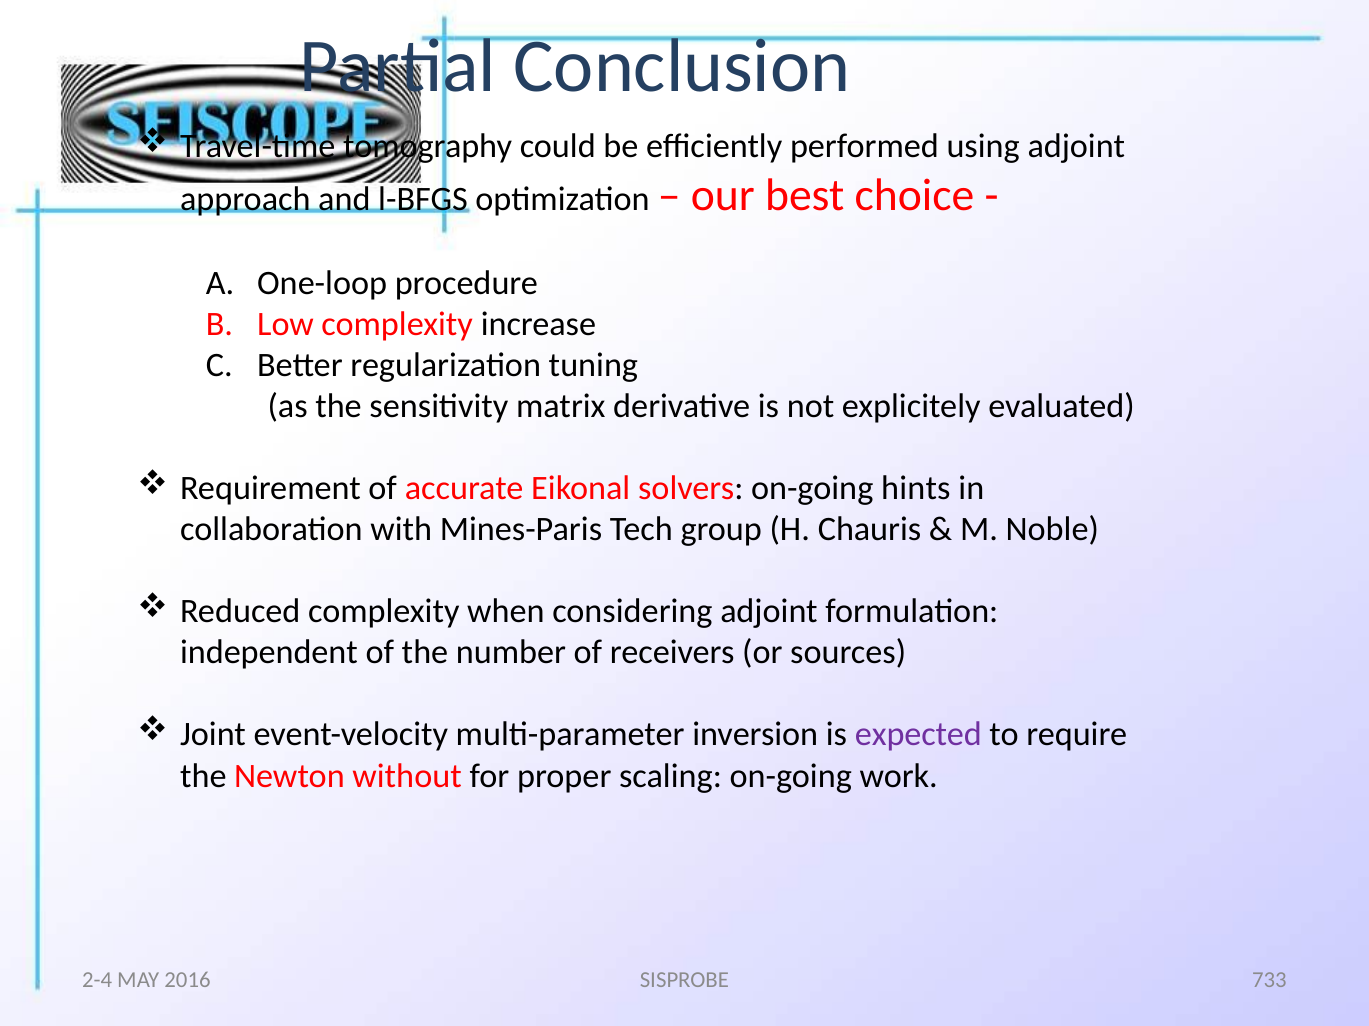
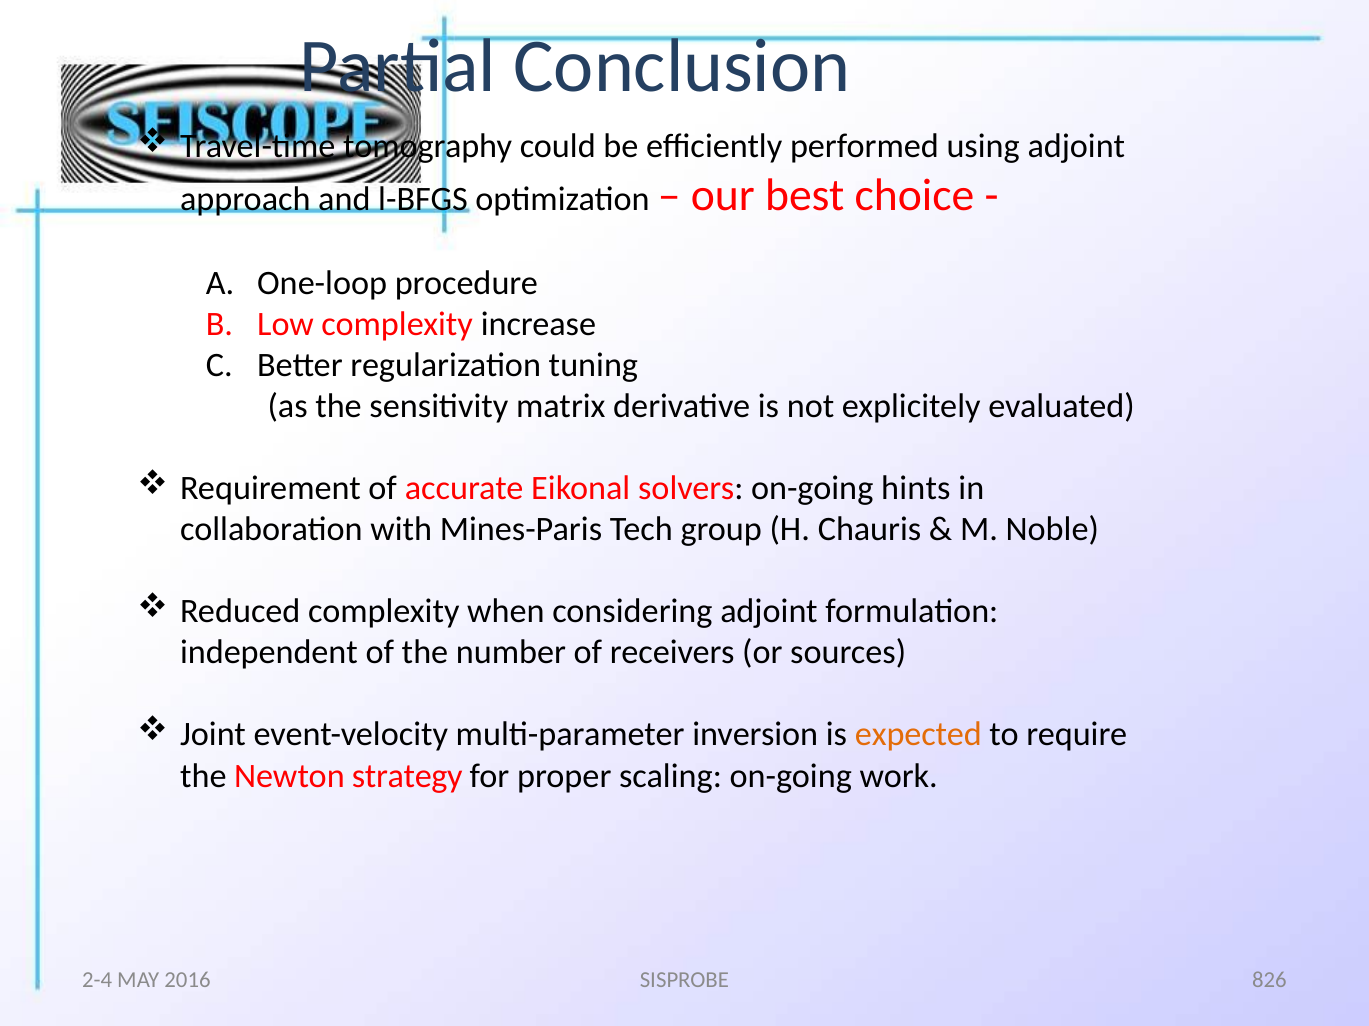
expected colour: purple -> orange
without: without -> strategy
733: 733 -> 826
